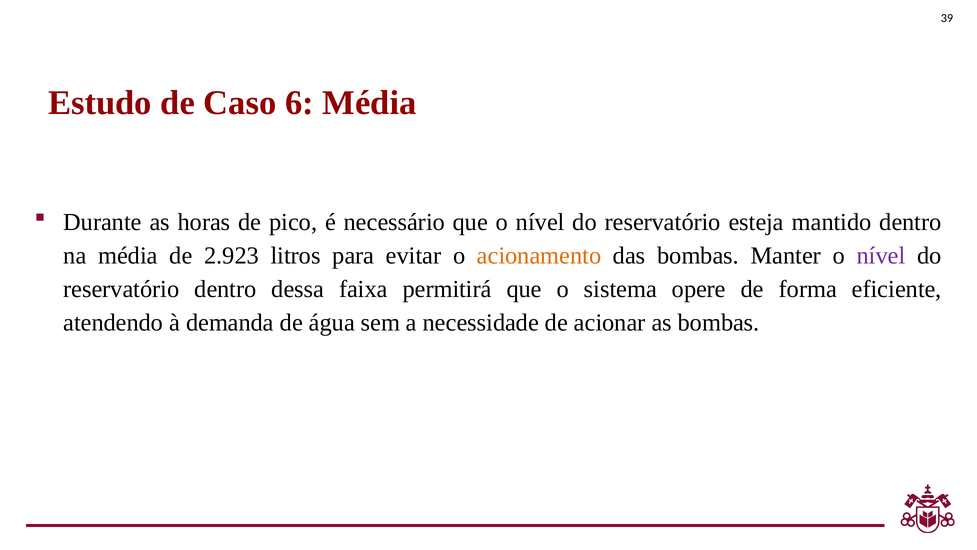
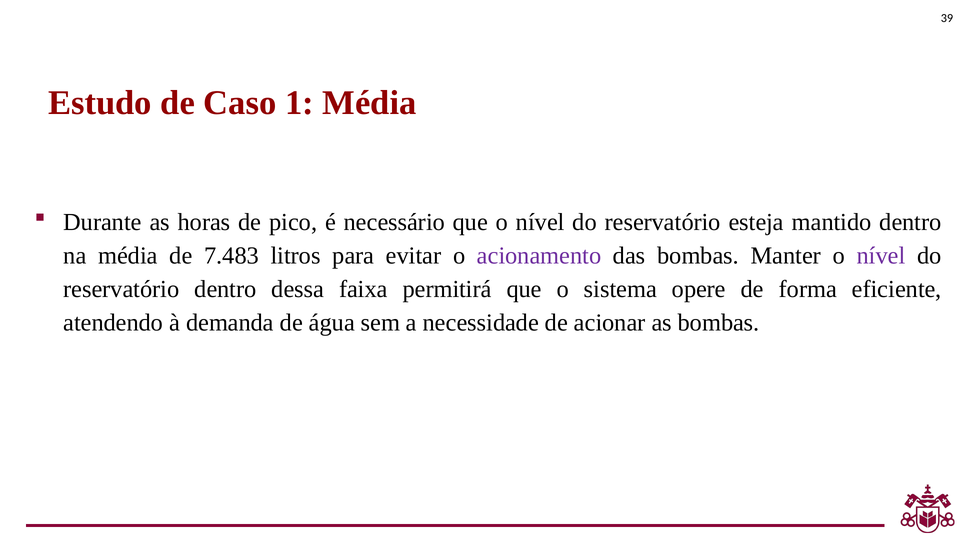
6: 6 -> 1
2.923: 2.923 -> 7.483
acionamento colour: orange -> purple
